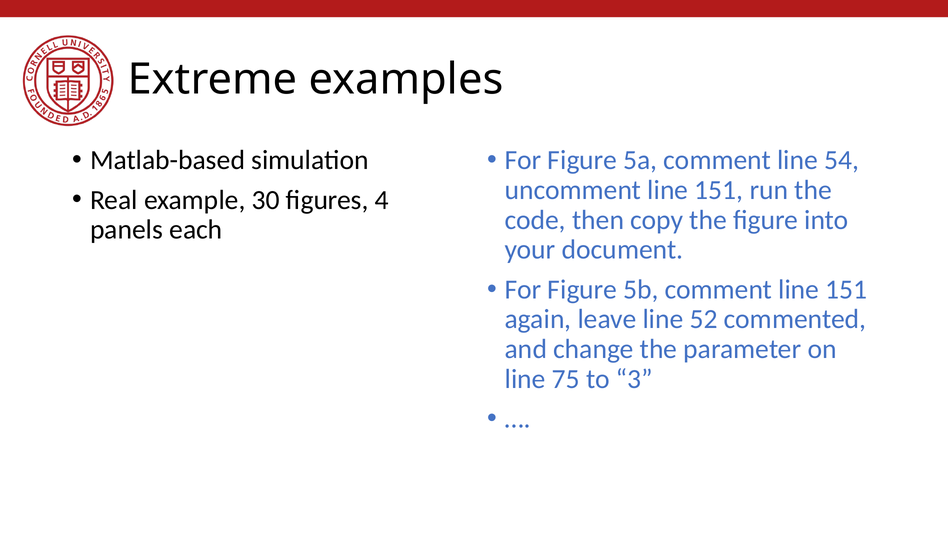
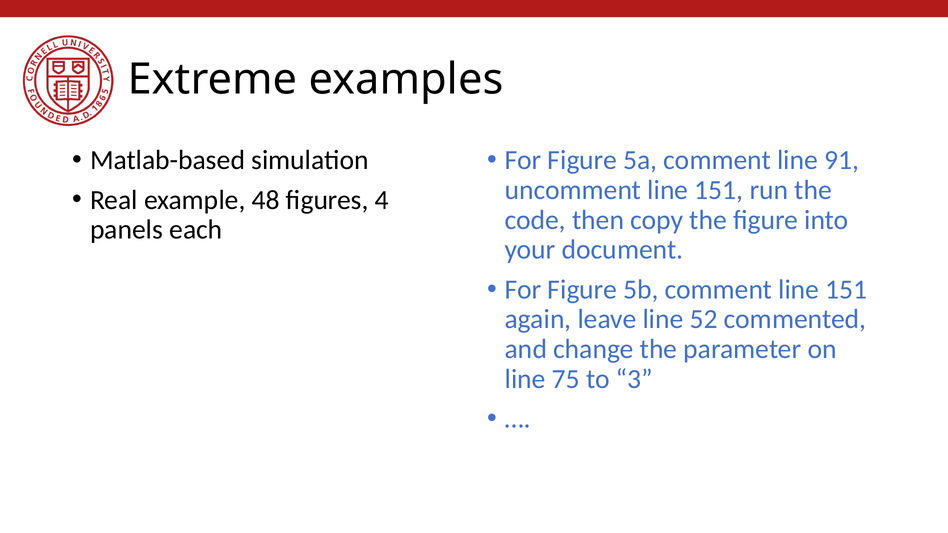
54: 54 -> 91
30: 30 -> 48
